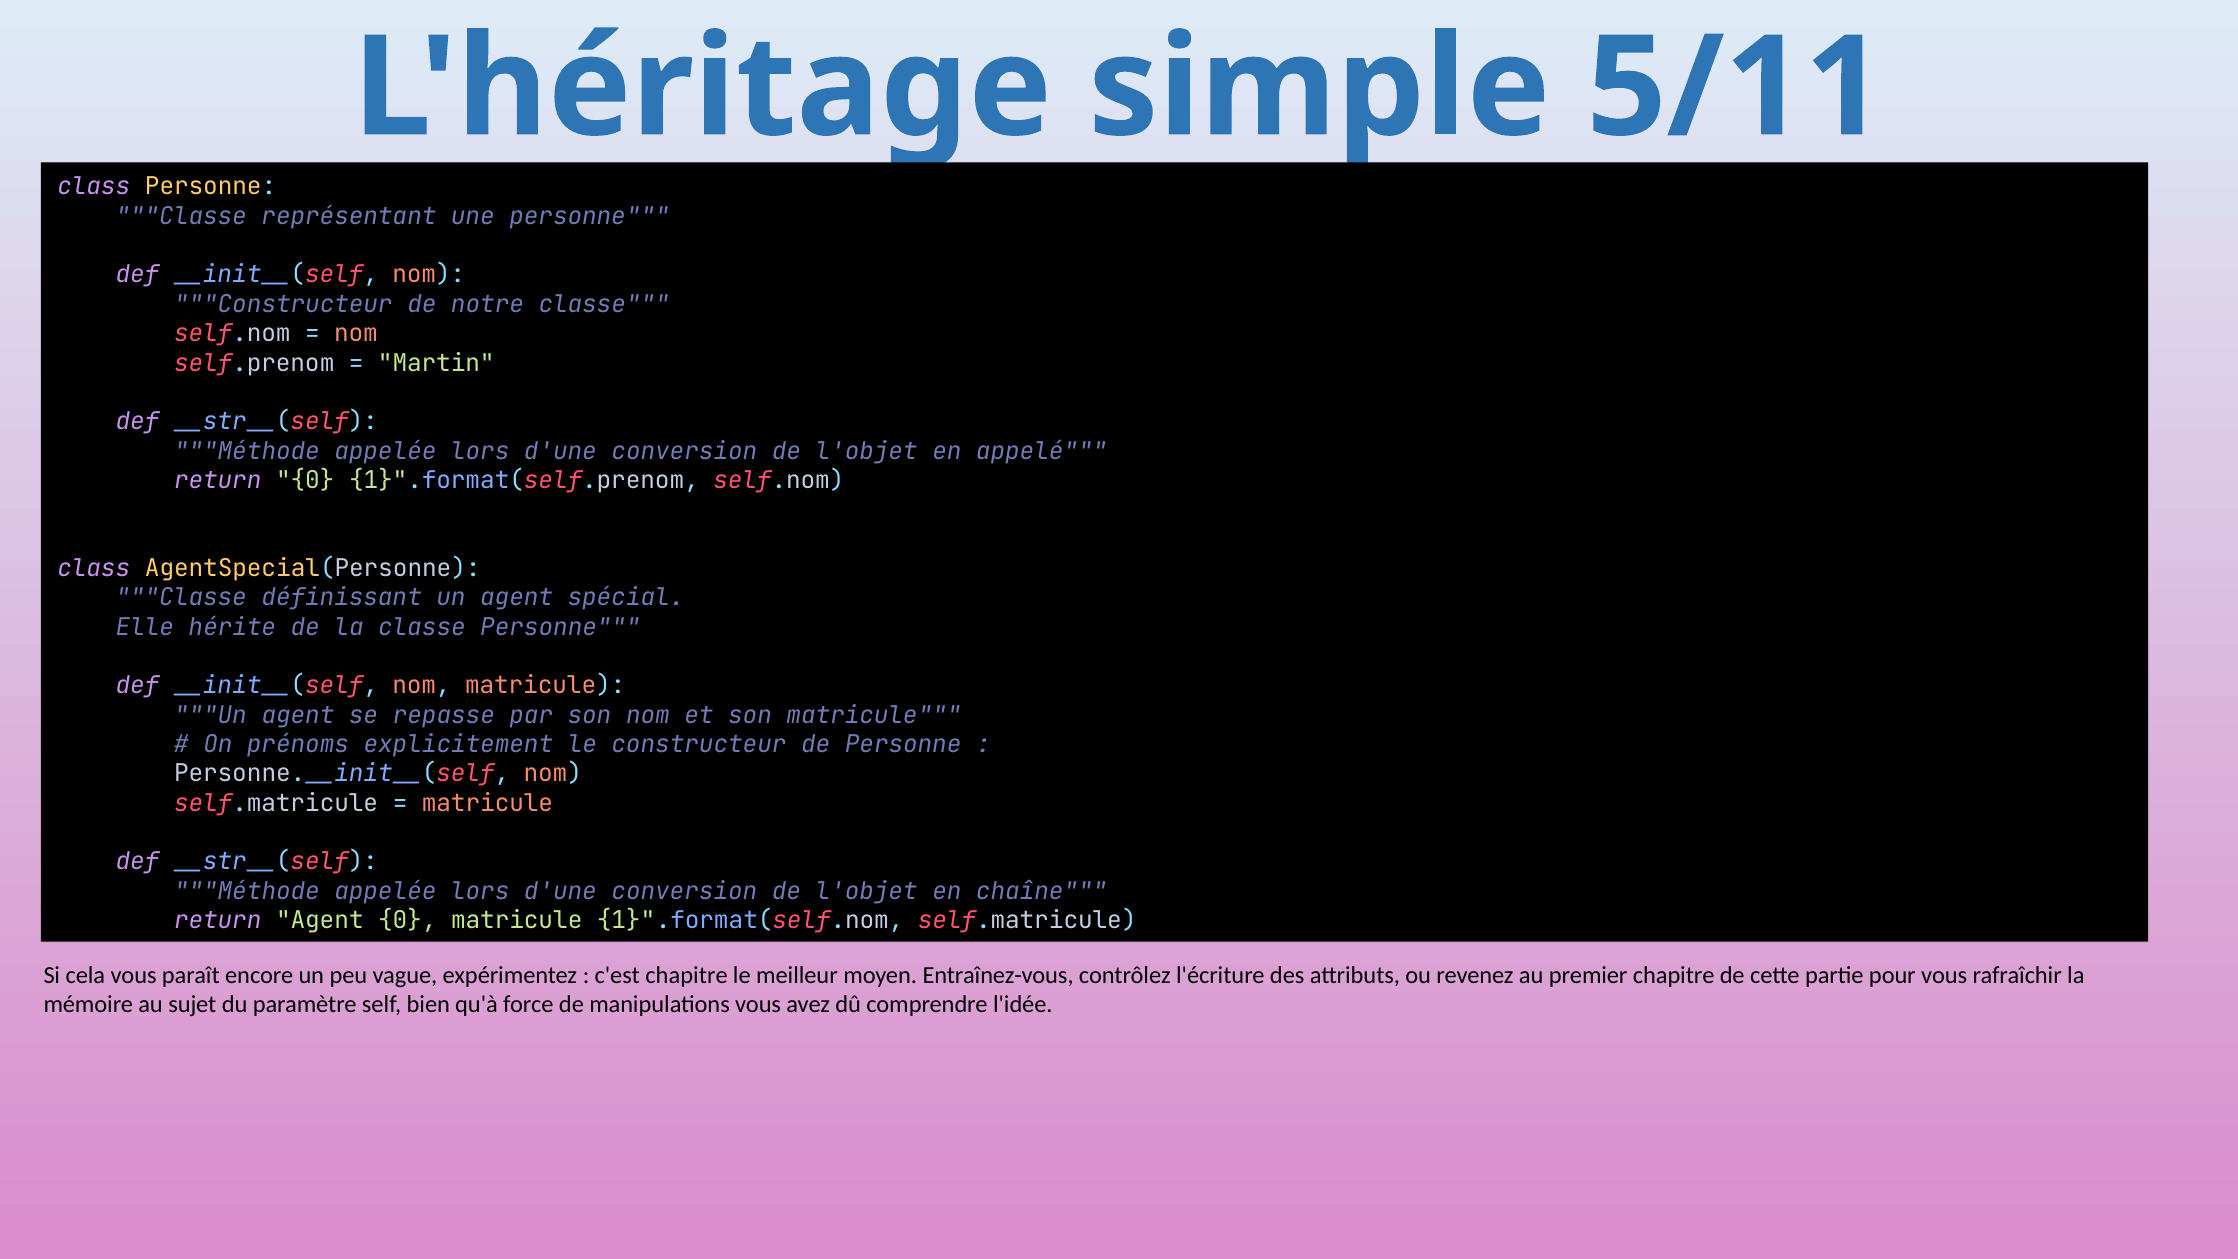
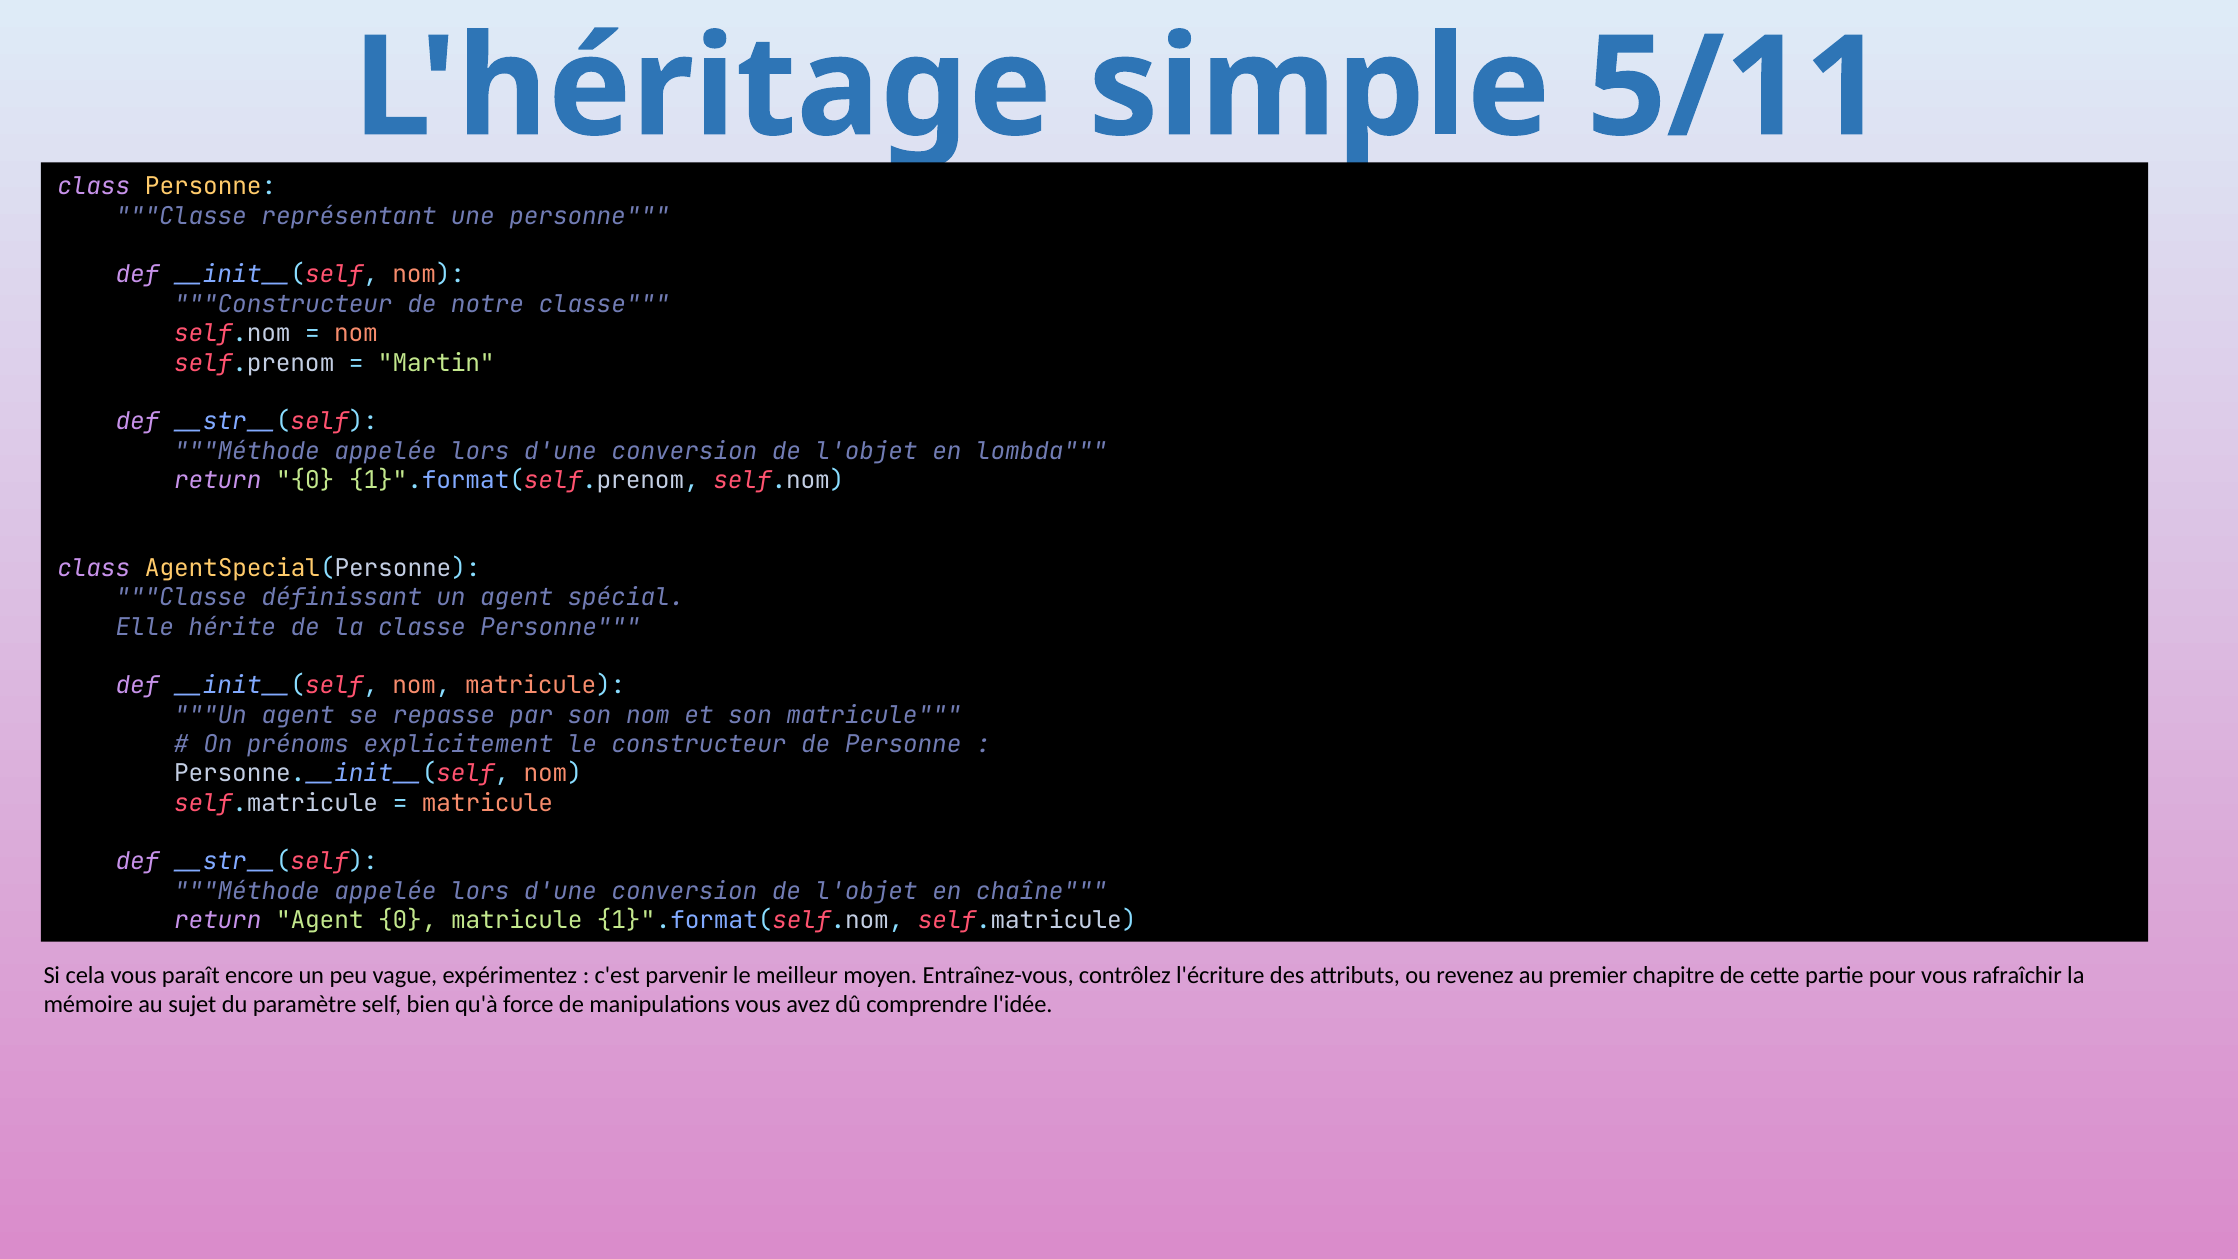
appelé: appelé -> lombda
c'est chapitre: chapitre -> parvenir
